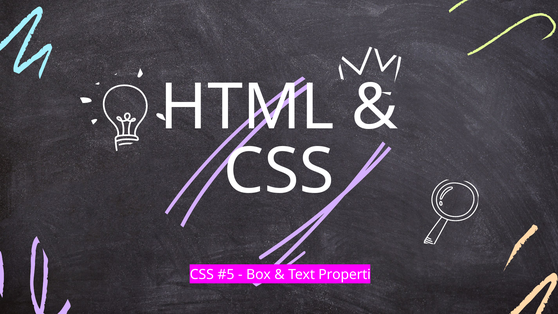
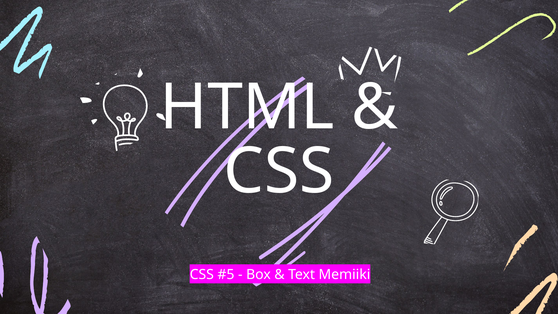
Properti: Properti -> Memiiki
